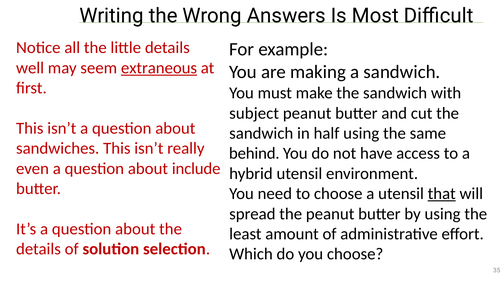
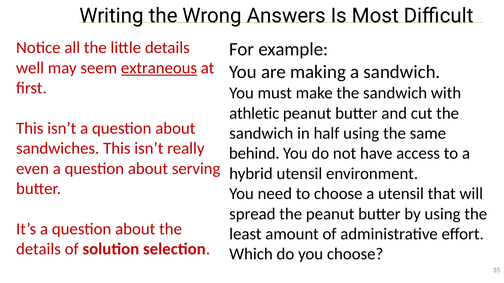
subject: subject -> athletic
include: include -> serving
that underline: present -> none
